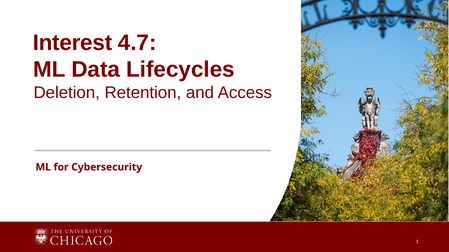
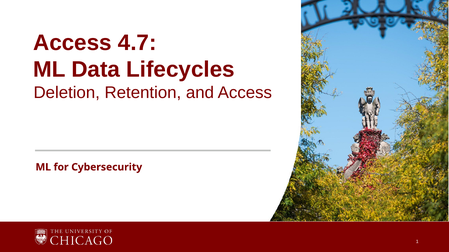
Interest at (73, 43): Interest -> Access
